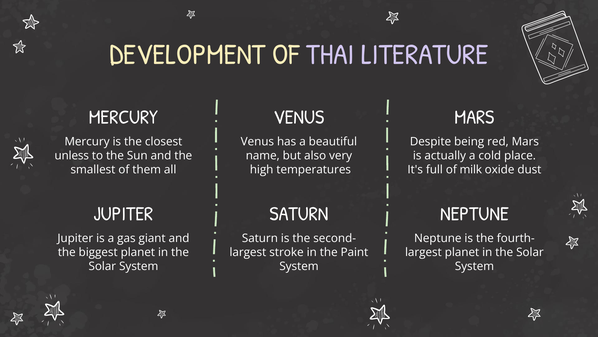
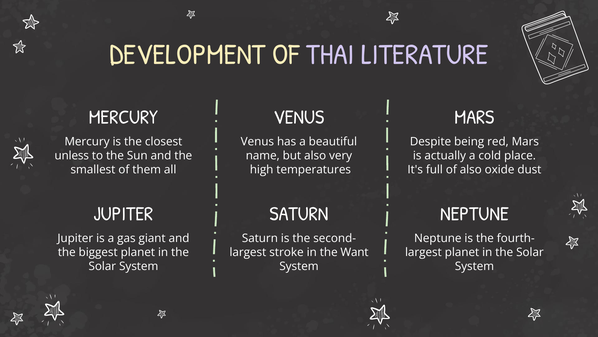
of milk: milk -> also
Paint: Paint -> Want
